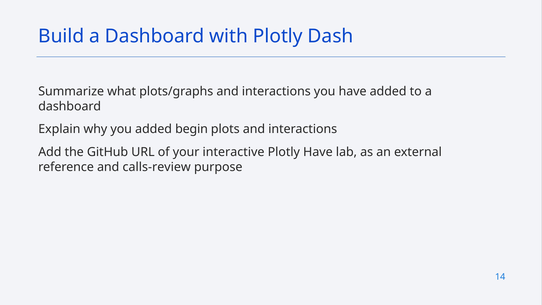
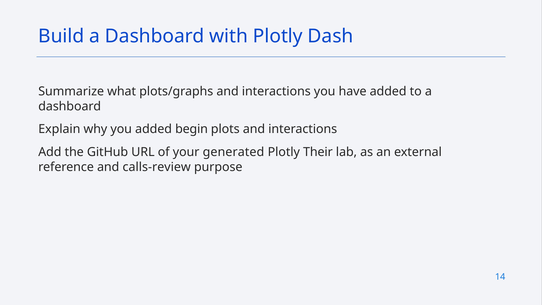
interactive: interactive -> generated
Plotly Have: Have -> Their
